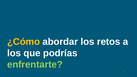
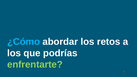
¿Cómo colour: yellow -> light blue
